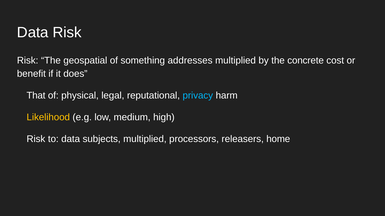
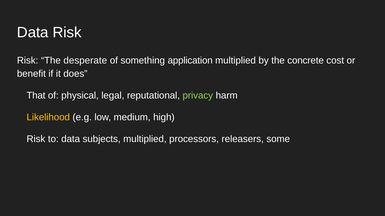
geospatial: geospatial -> desperate
addresses: addresses -> application
privacy colour: light blue -> light green
home: home -> some
